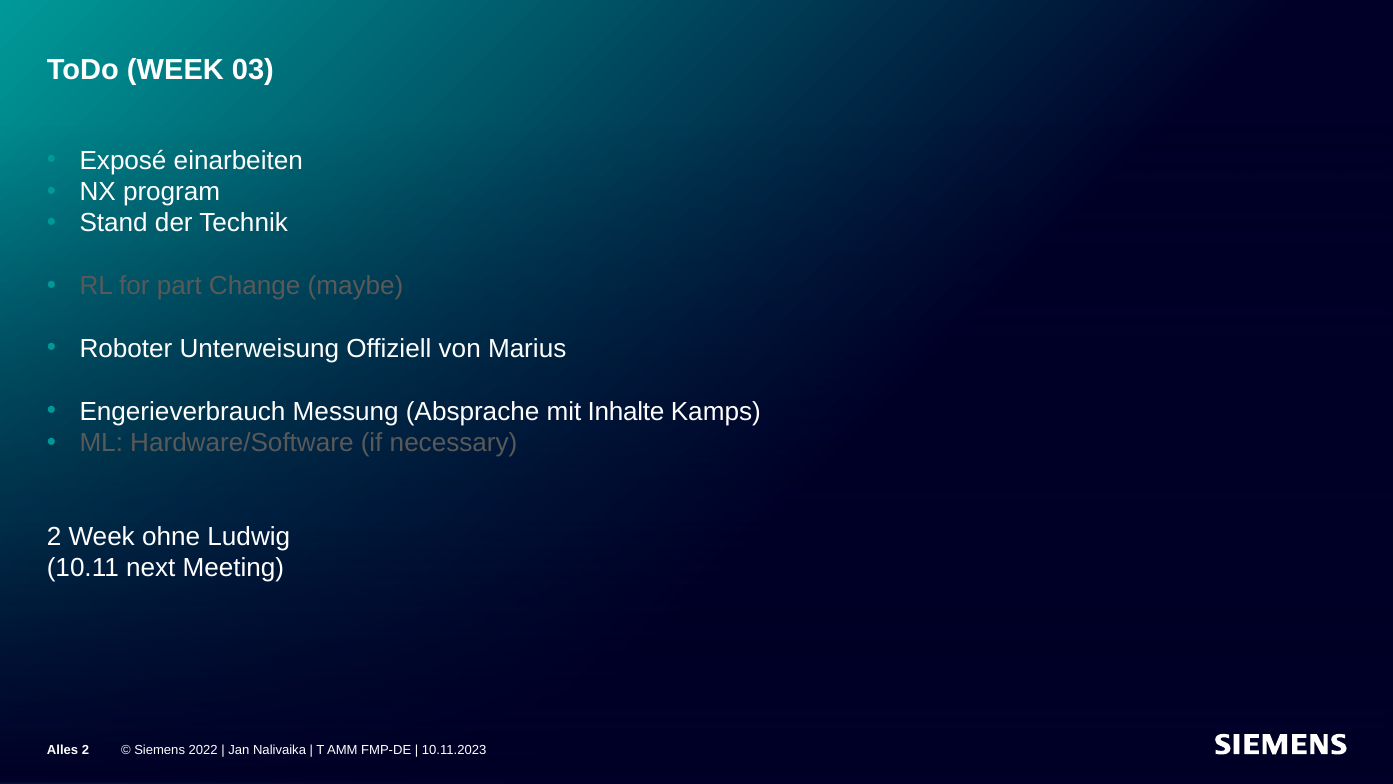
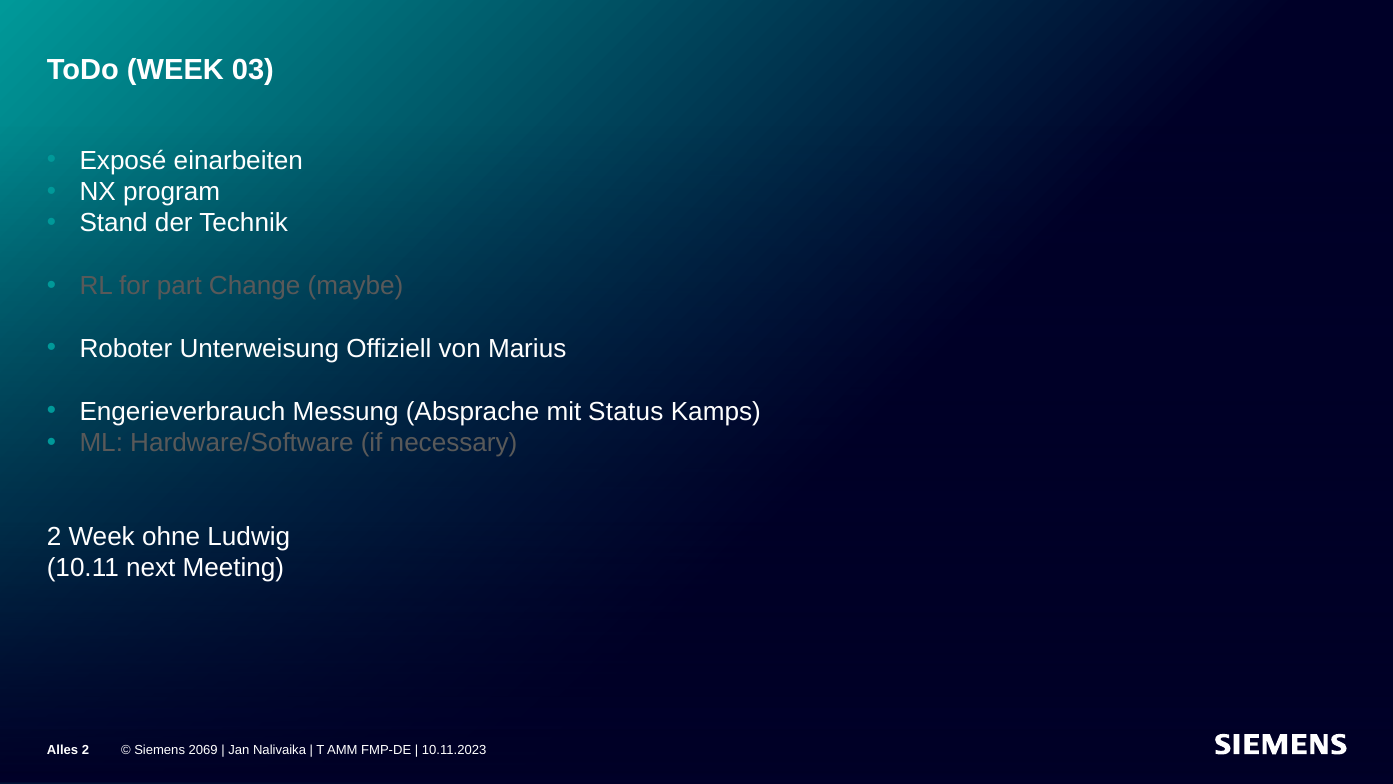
Inhalte: Inhalte -> Status
2022: 2022 -> 2069
